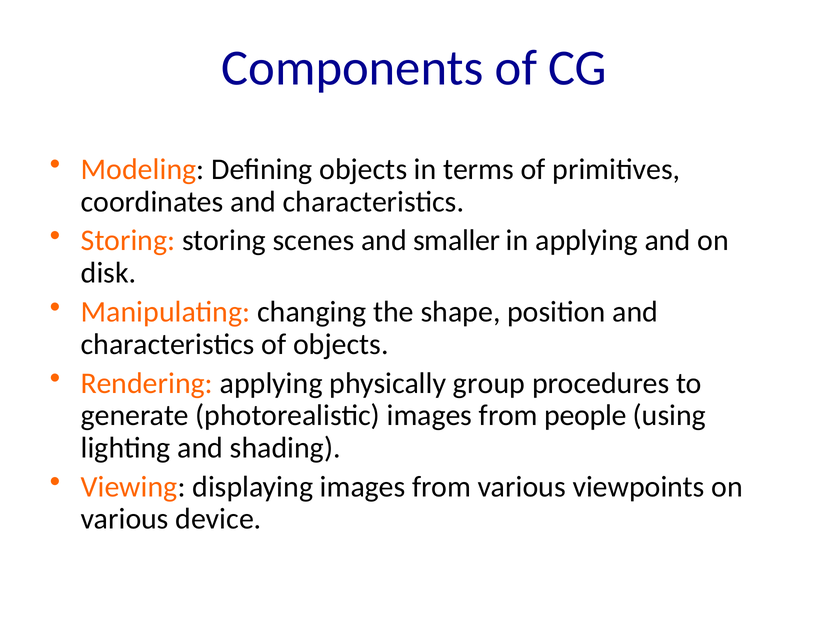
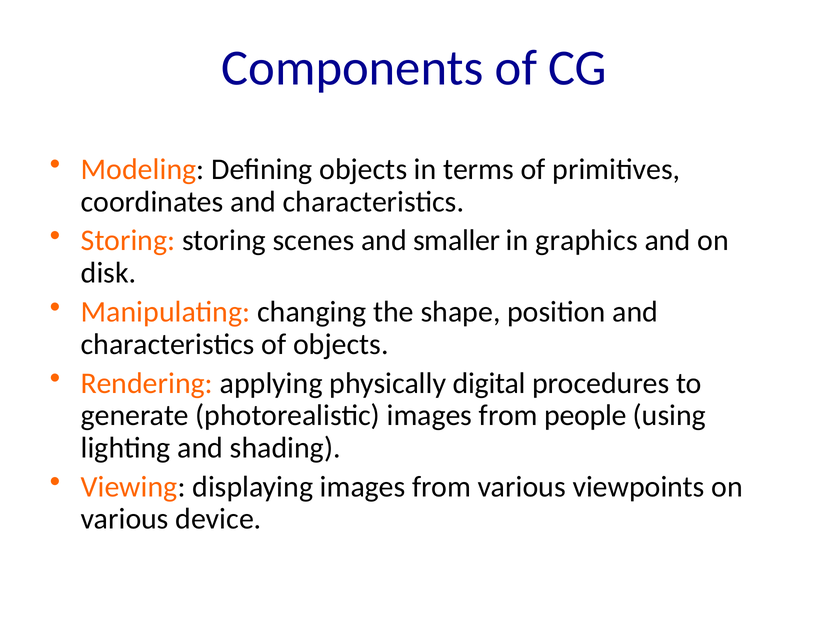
in applying: applying -> graphics
group: group -> digital
